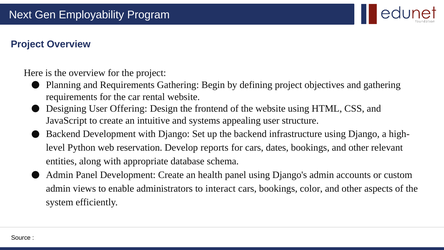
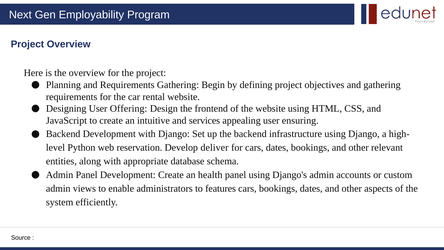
systems: systems -> services
structure: structure -> ensuring
reports: reports -> deliver
interact: interact -> features
bookings color: color -> dates
